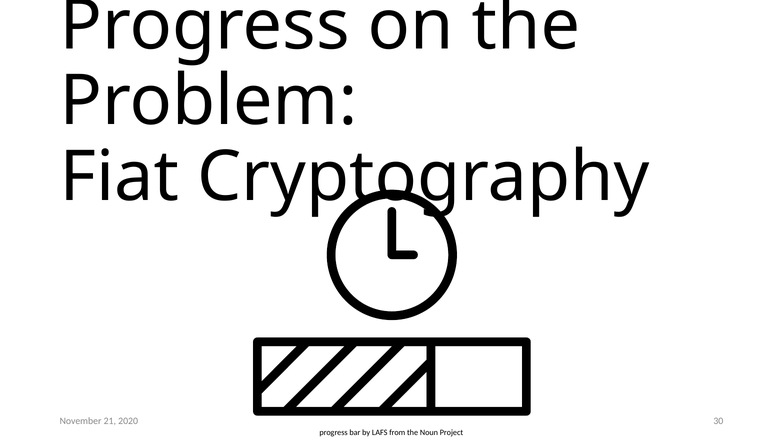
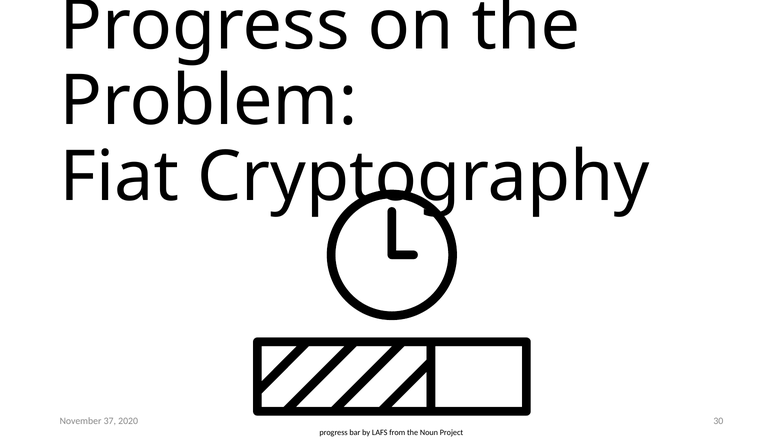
21: 21 -> 37
